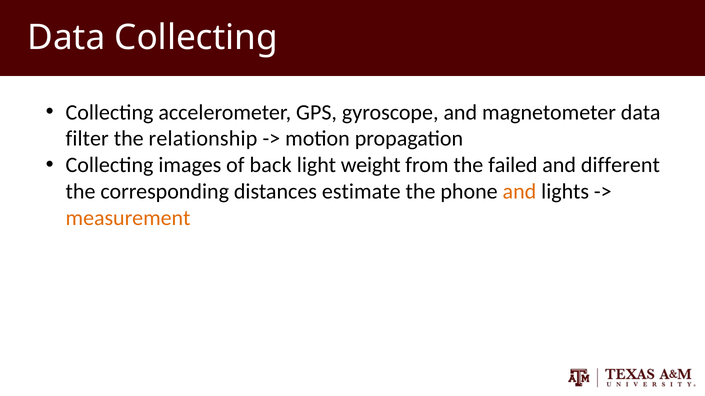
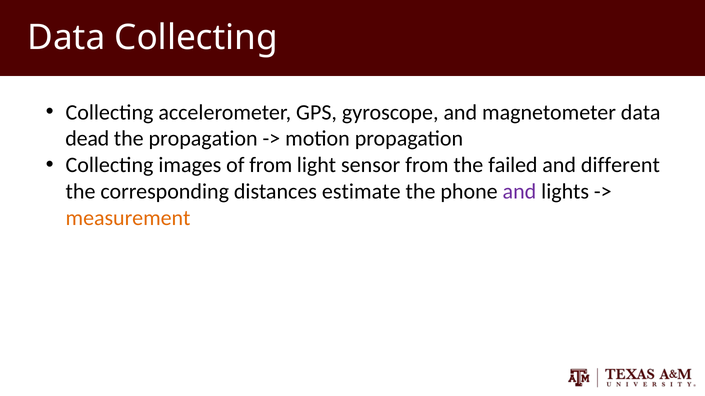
filter: filter -> dead
the relationship: relationship -> propagation
of back: back -> from
weight: weight -> sensor
and at (519, 192) colour: orange -> purple
